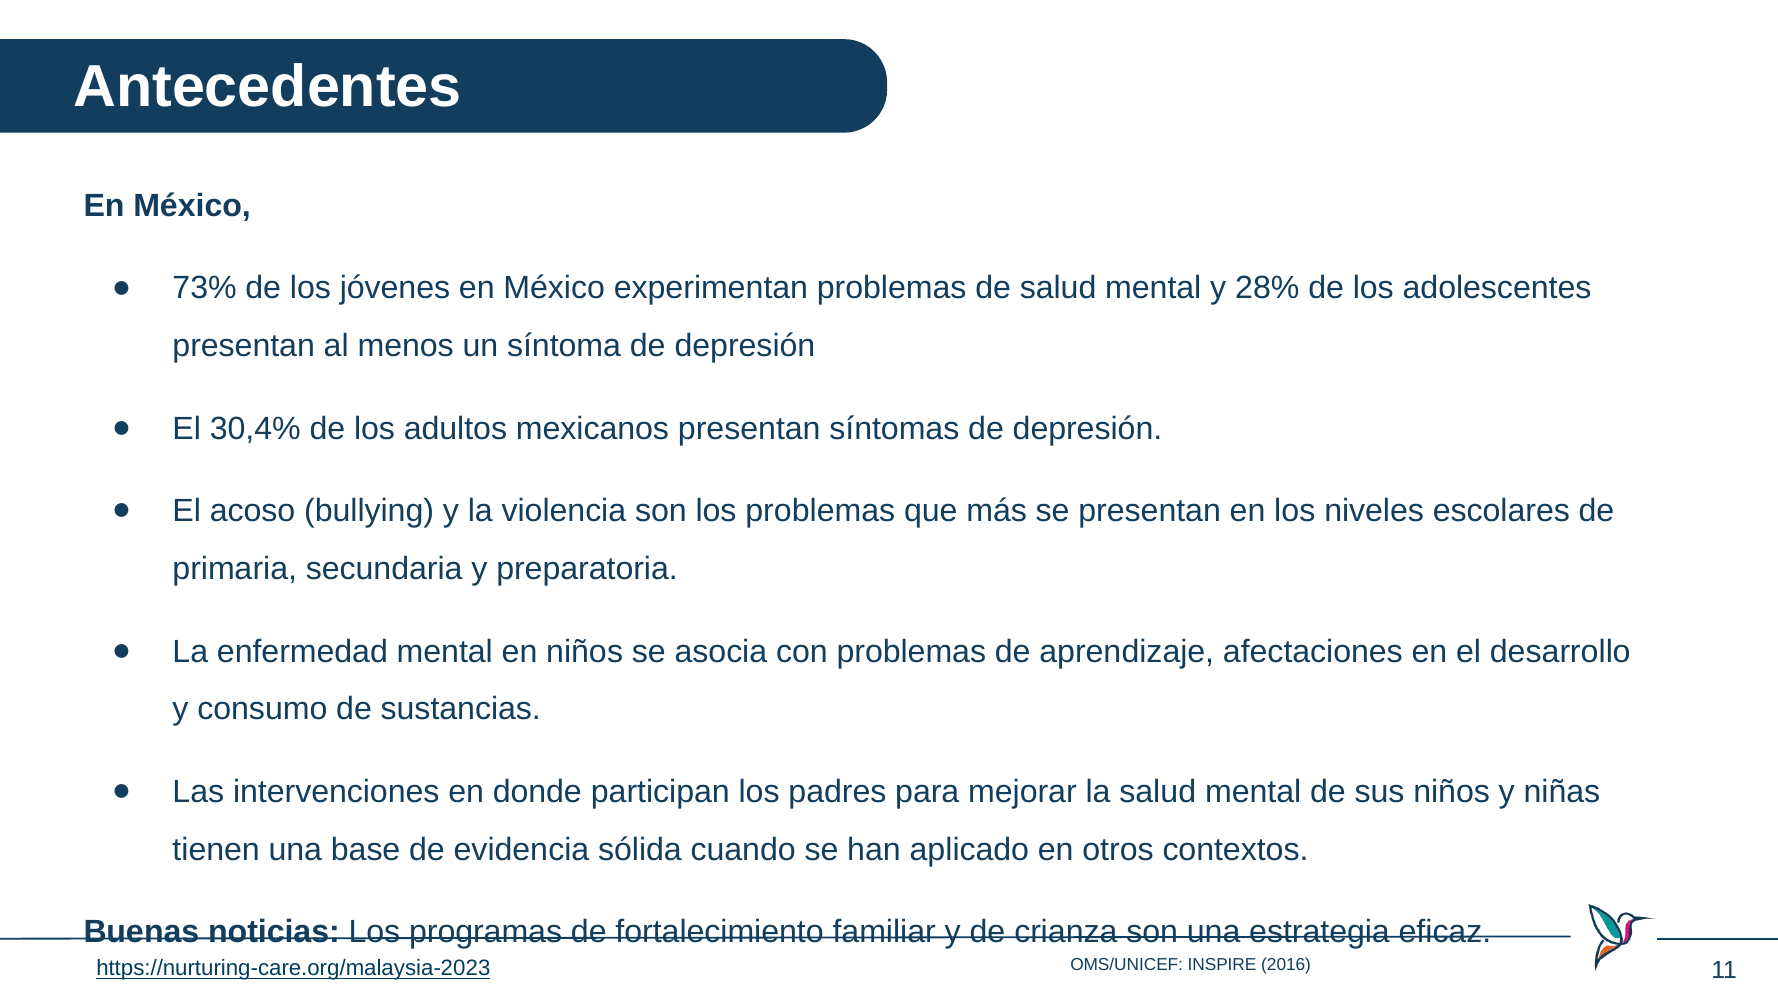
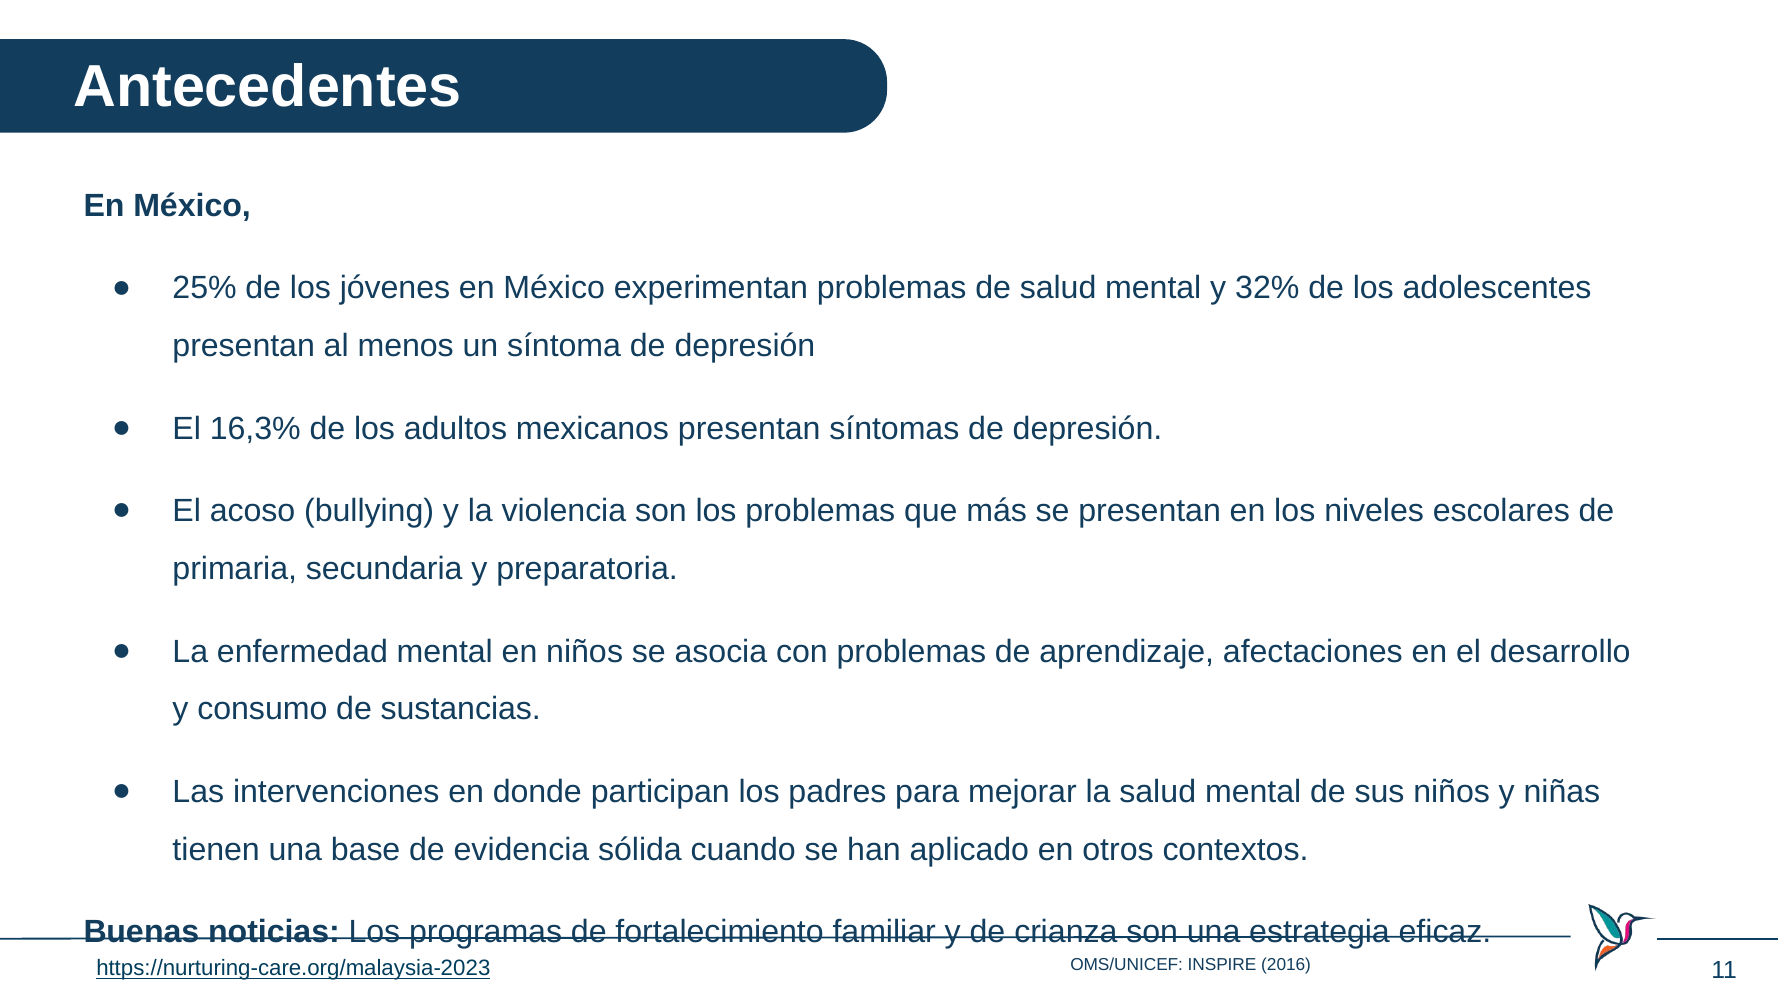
73%: 73% -> 25%
28%: 28% -> 32%
30,4%: 30,4% -> 16,3%
